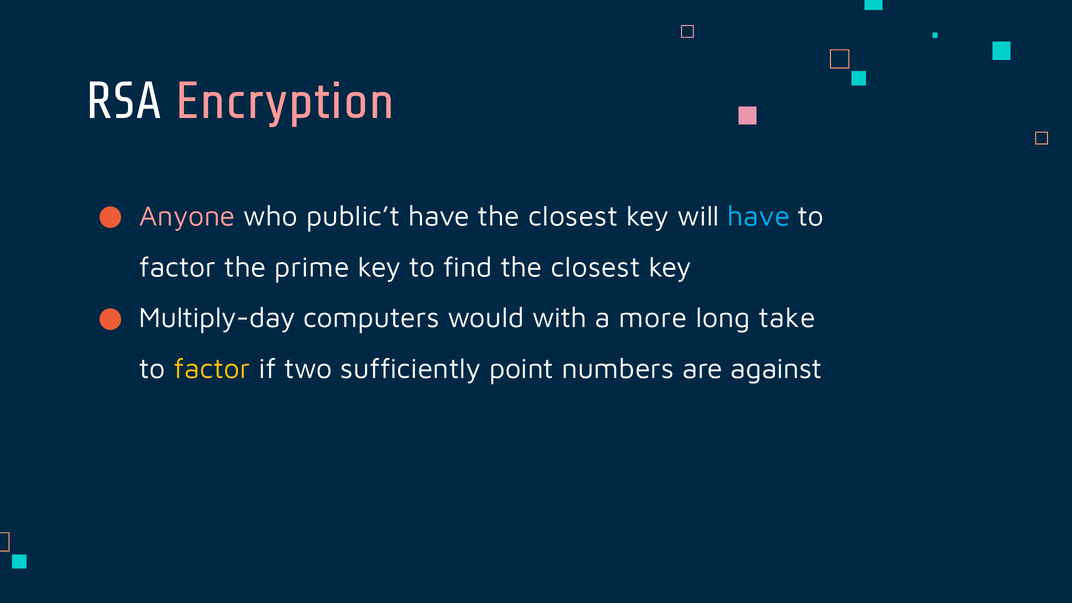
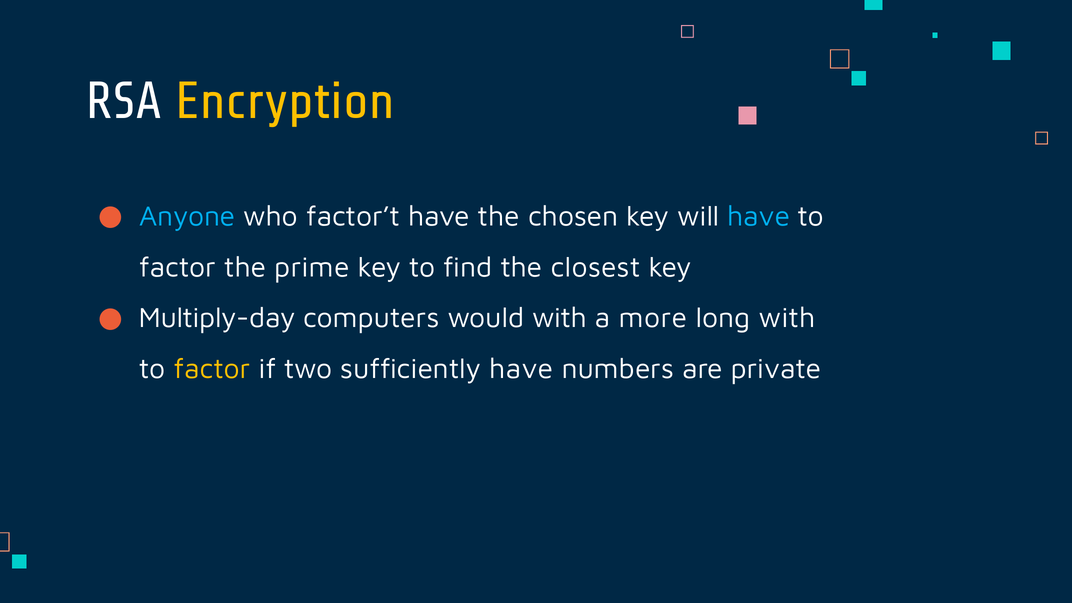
Encryption colour: pink -> yellow
Anyone colour: pink -> light blue
public’t: public’t -> factor’t
have the closest: closest -> chosen
long take: take -> with
sufficiently point: point -> have
against: against -> private
